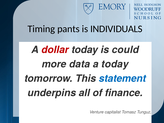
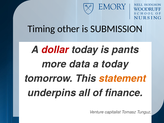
pants: pants -> other
INDIVIDUALS: INDIVIDUALS -> SUBMISSION
could: could -> pants
statement colour: blue -> orange
